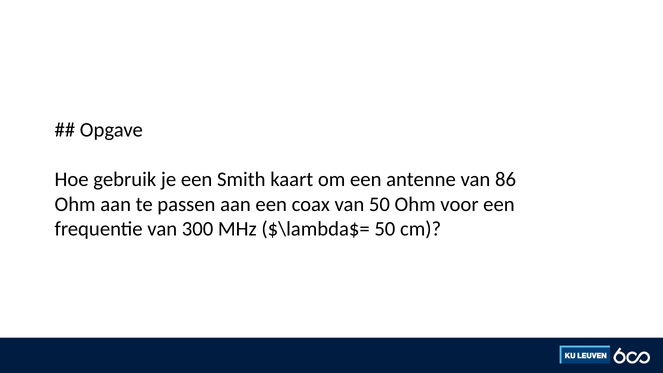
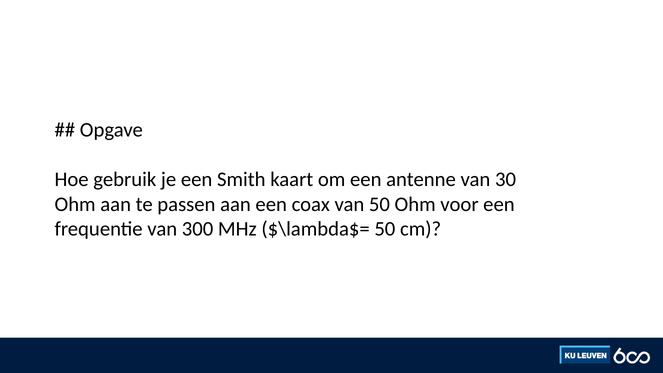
86: 86 -> 30
